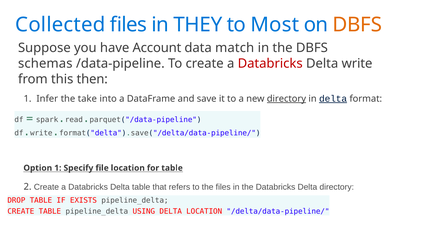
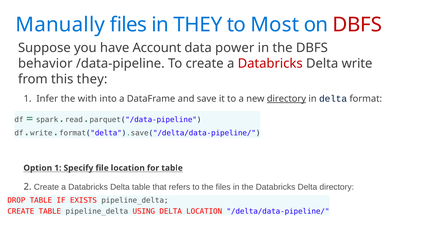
Collected: Collected -> Manually
DBFS at (357, 25) colour: orange -> red
match: match -> power
schemas: schemas -> behavior
this then: then -> they
take: take -> with
delta at (333, 99) underline: present -> none
